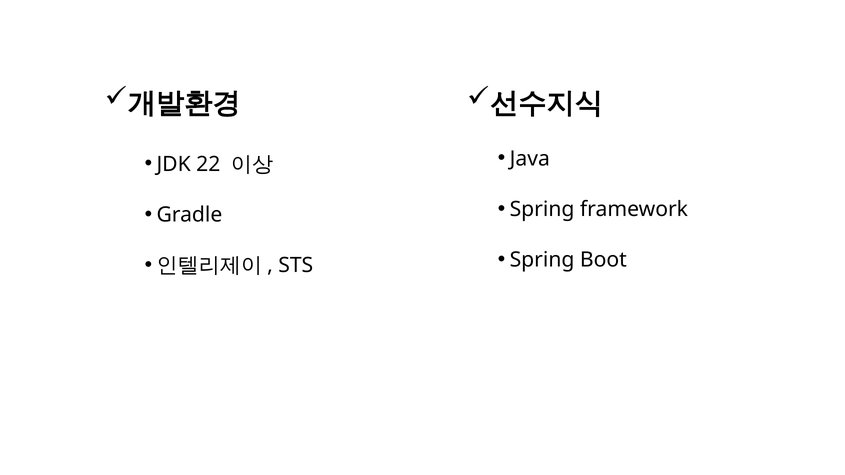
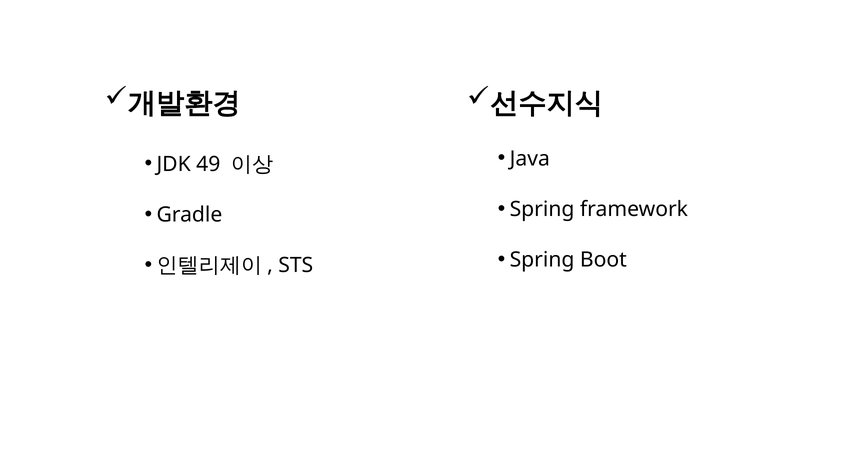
22: 22 -> 49
